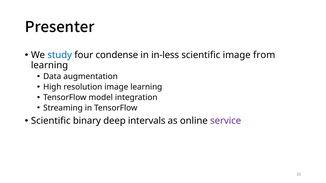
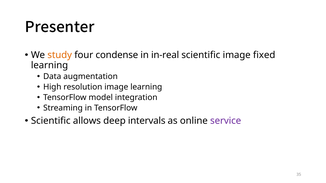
study colour: blue -> orange
in-less: in-less -> in-real
from: from -> fixed
binary: binary -> allows
